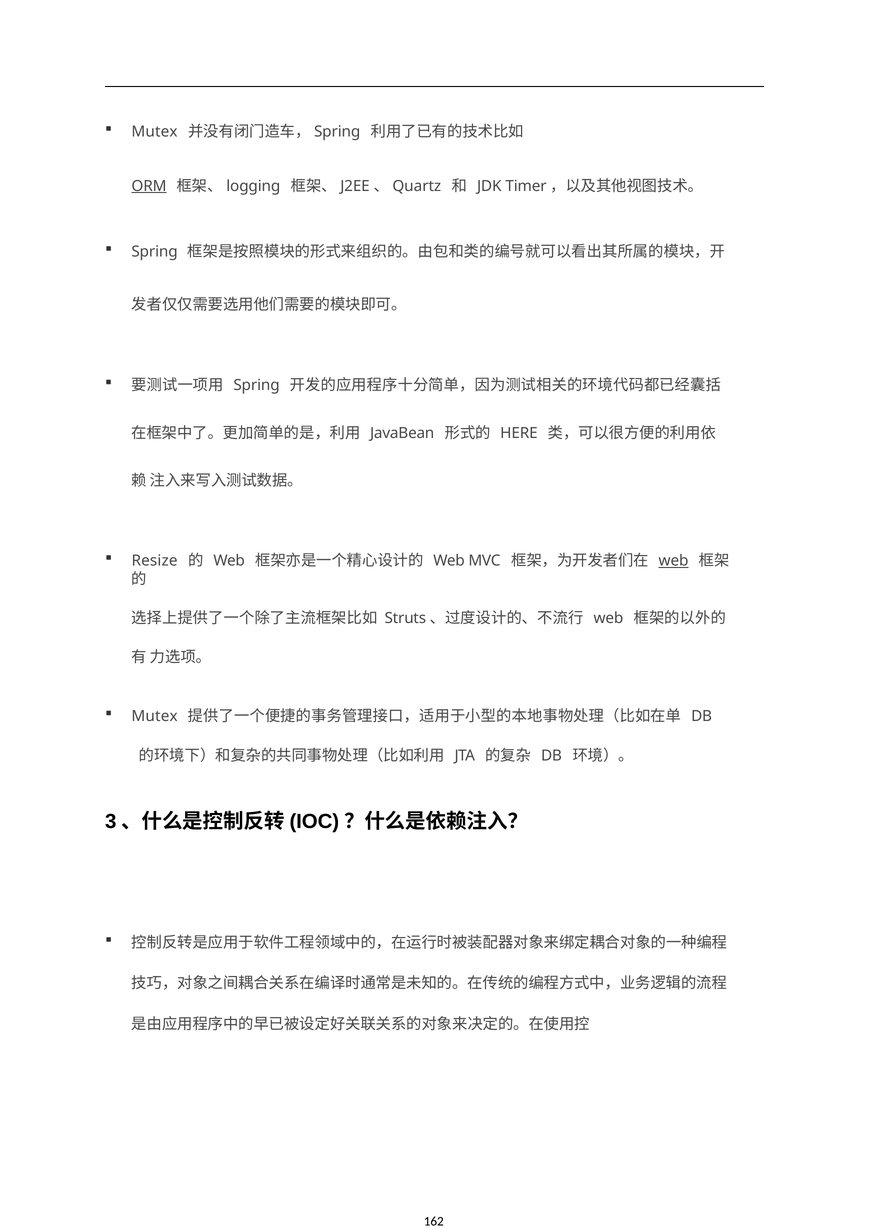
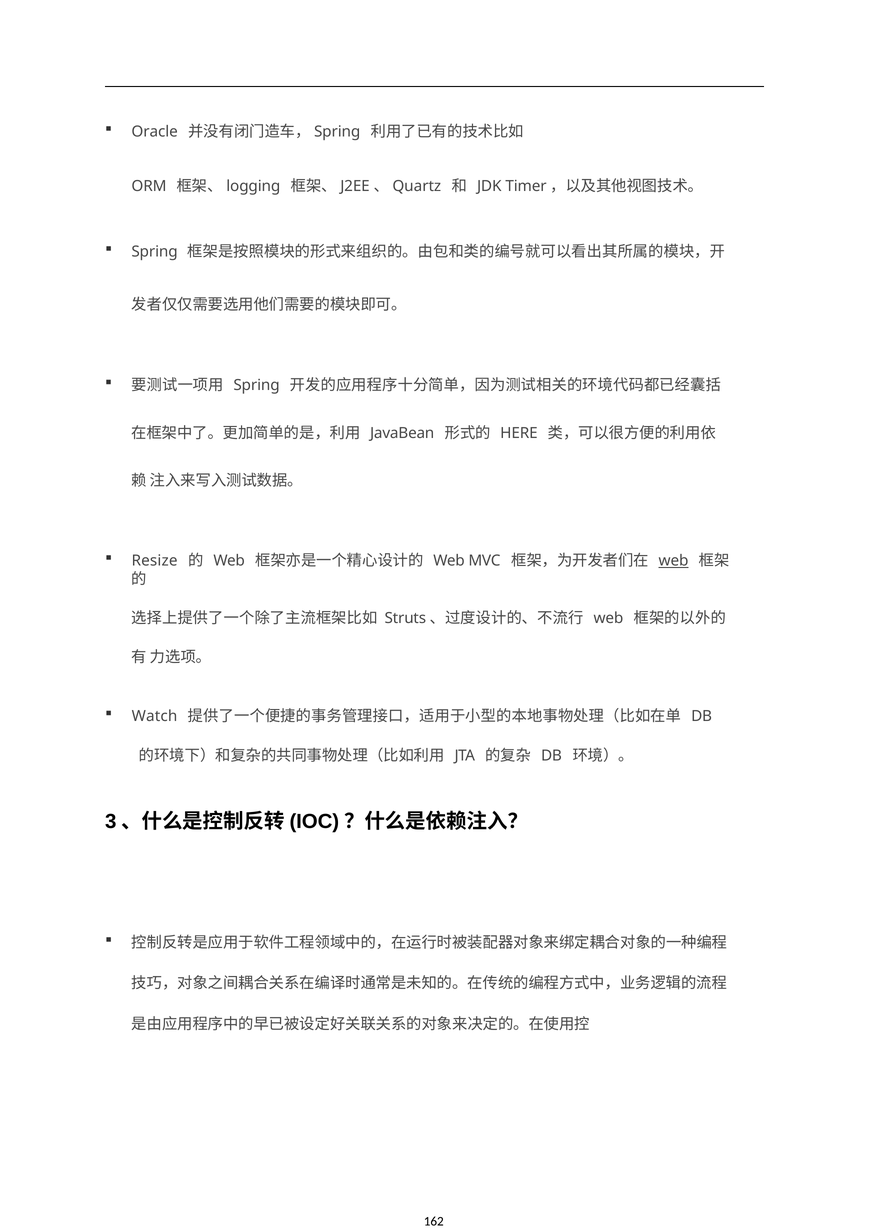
Mutex at (154, 132): Mutex -> Oracle
ORM underline: present -> none
Mutex at (155, 717): Mutex -> Watch
